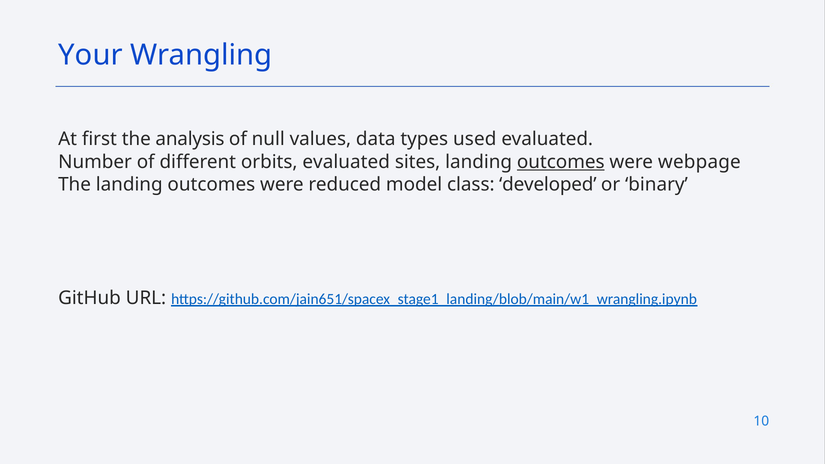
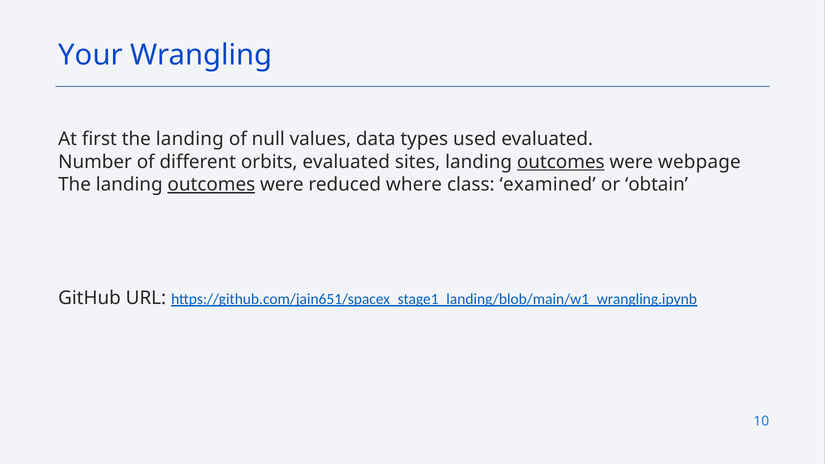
first the analysis: analysis -> landing
outcomes at (211, 185) underline: none -> present
model: model -> where
developed: developed -> examined
binary: binary -> obtain
